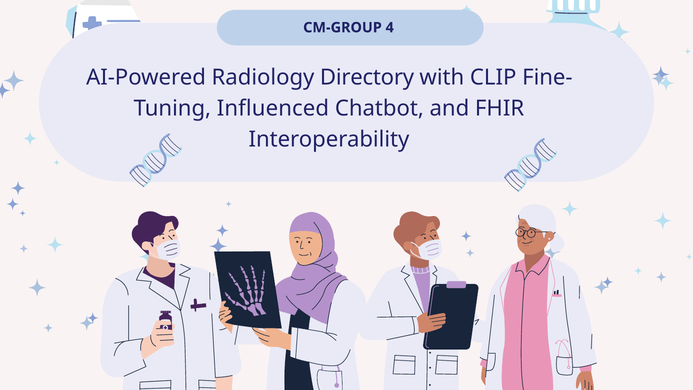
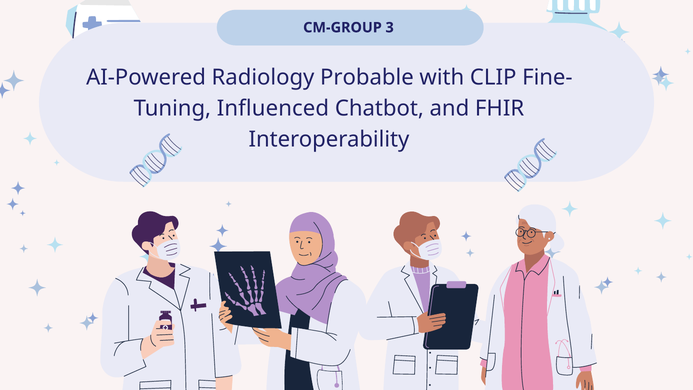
4: 4 -> 3
Directory: Directory -> Probable
